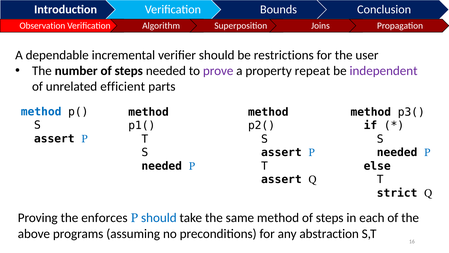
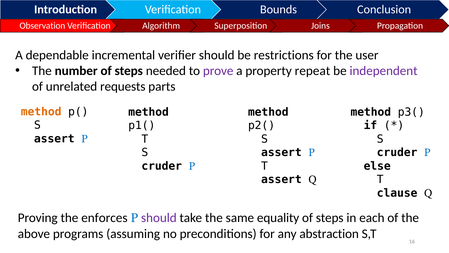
efficient: efficient -> requests
method at (41, 112) colour: blue -> orange
needed at (397, 152): needed -> cruder
needed at (162, 166): needed -> cruder
strict: strict -> clause
should at (159, 218) colour: blue -> purple
same method: method -> equality
